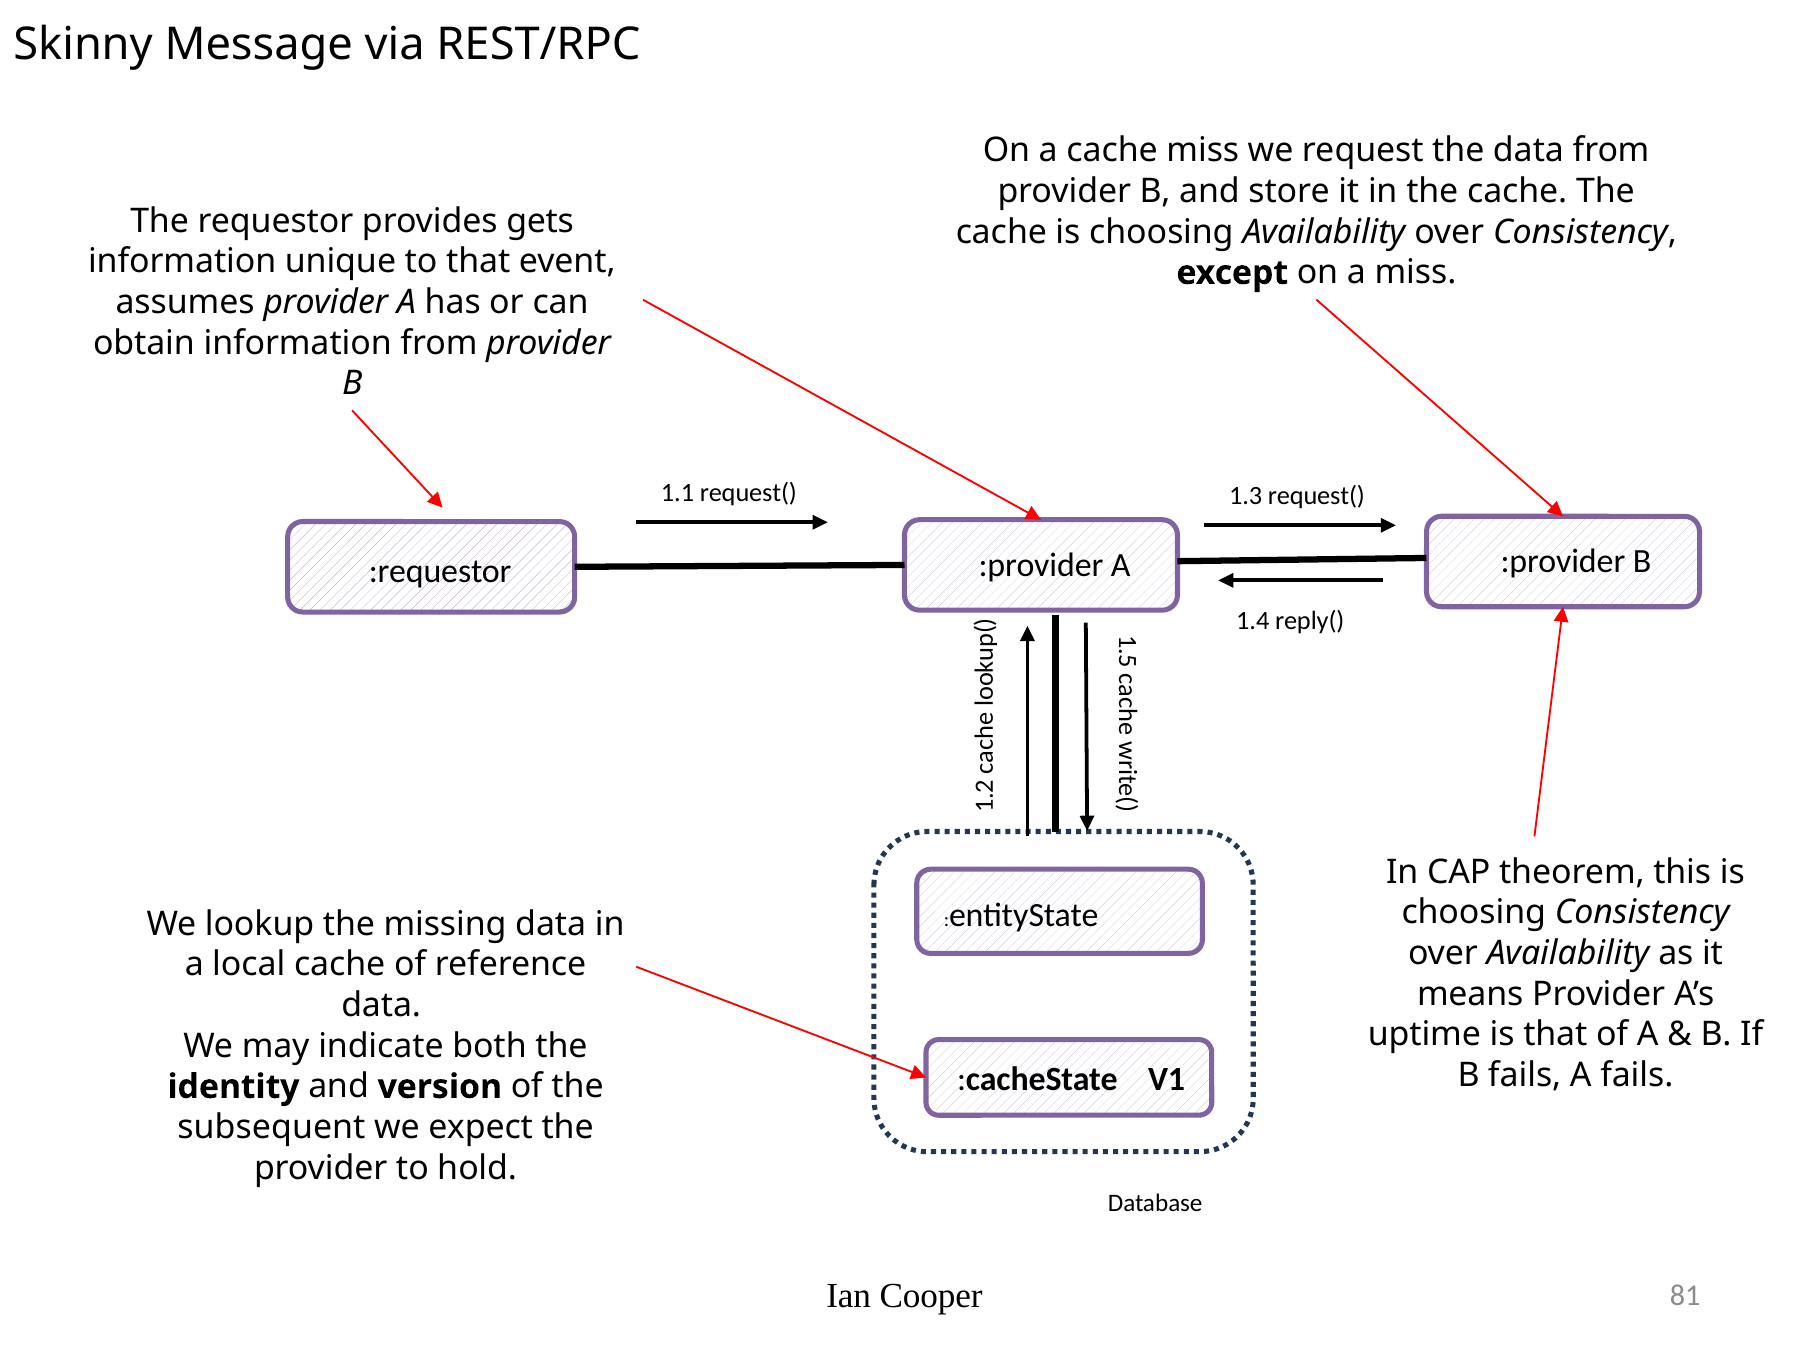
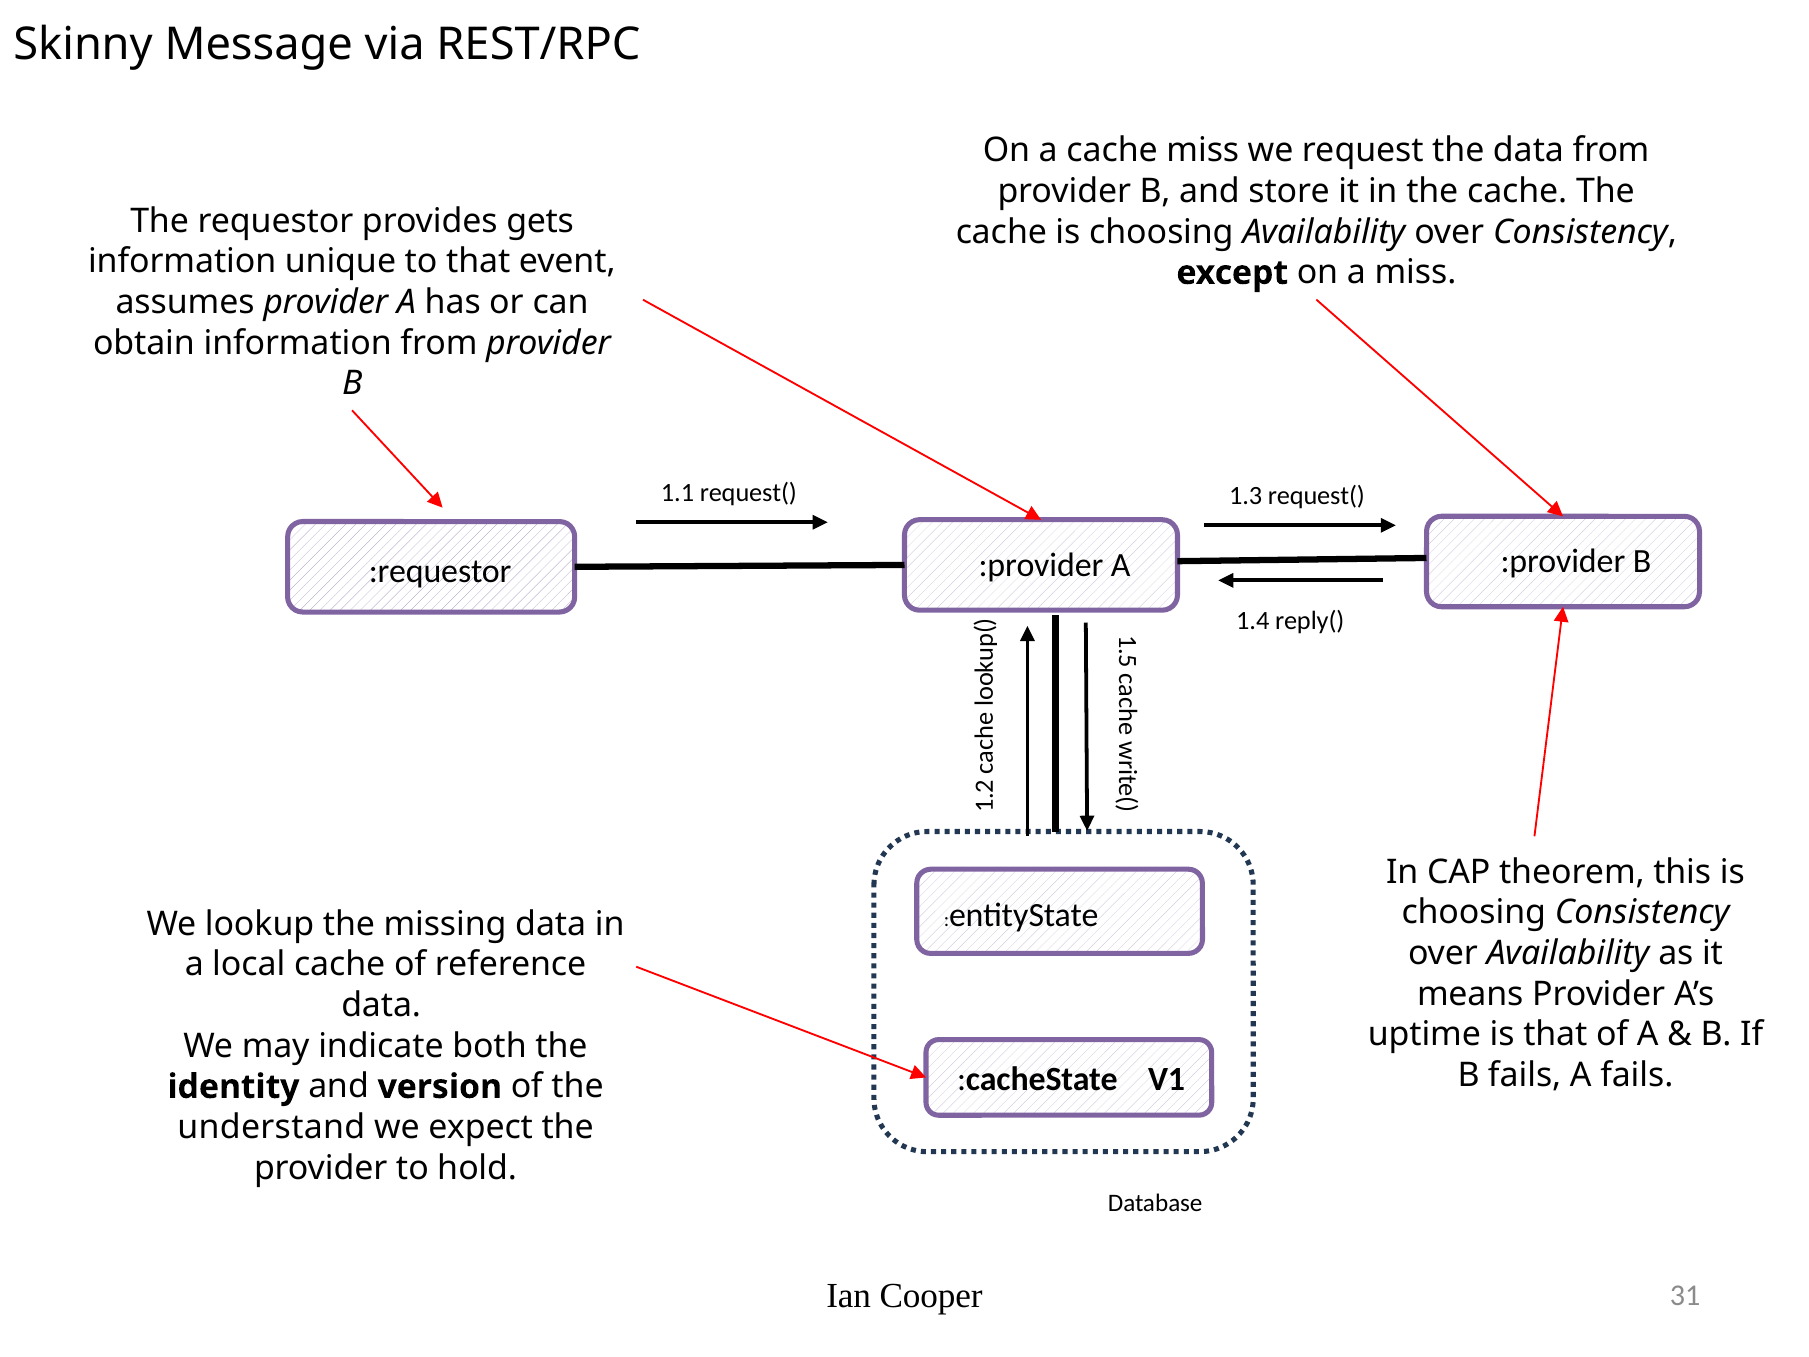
subsequent: subsequent -> understand
81: 81 -> 31
